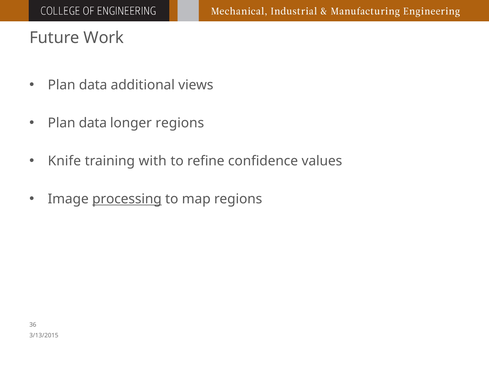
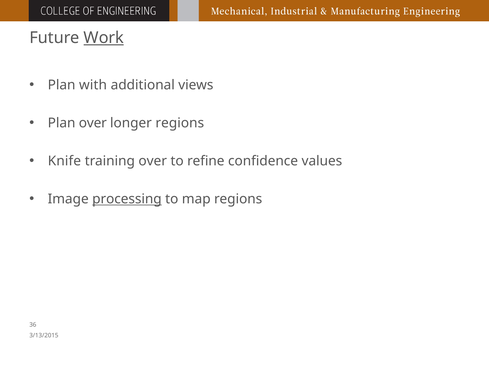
Work underline: none -> present
data at (93, 85): data -> with
data at (93, 123): data -> over
training with: with -> over
